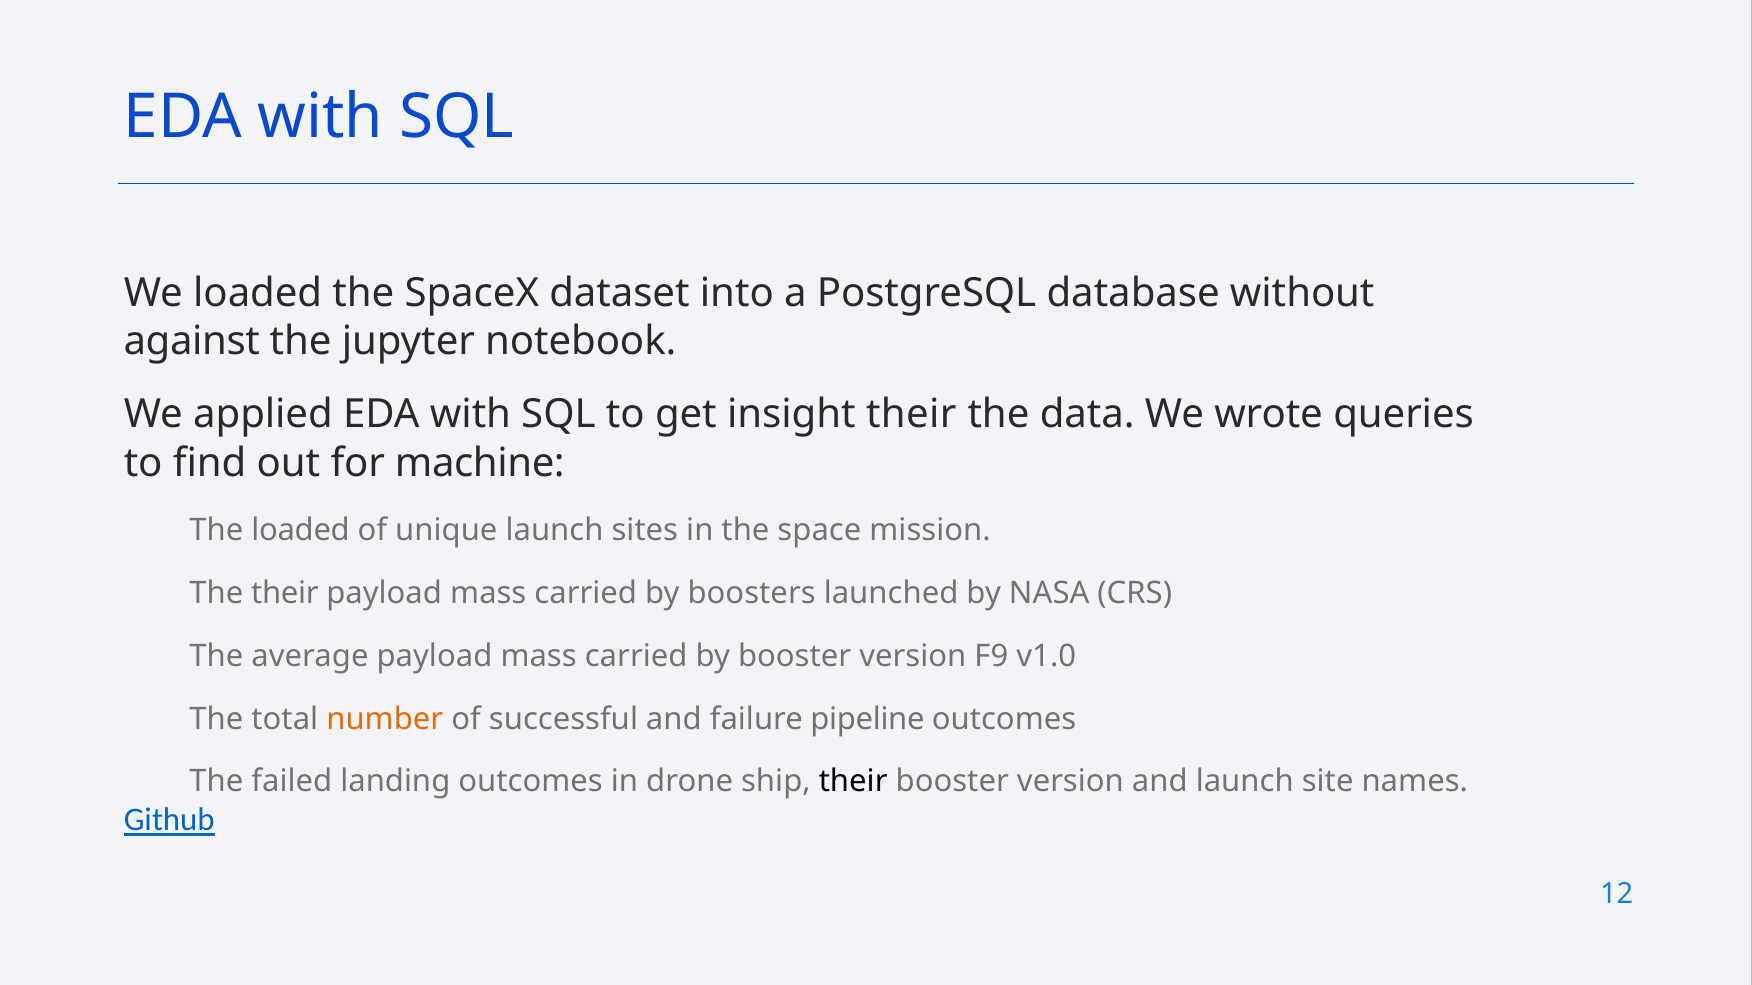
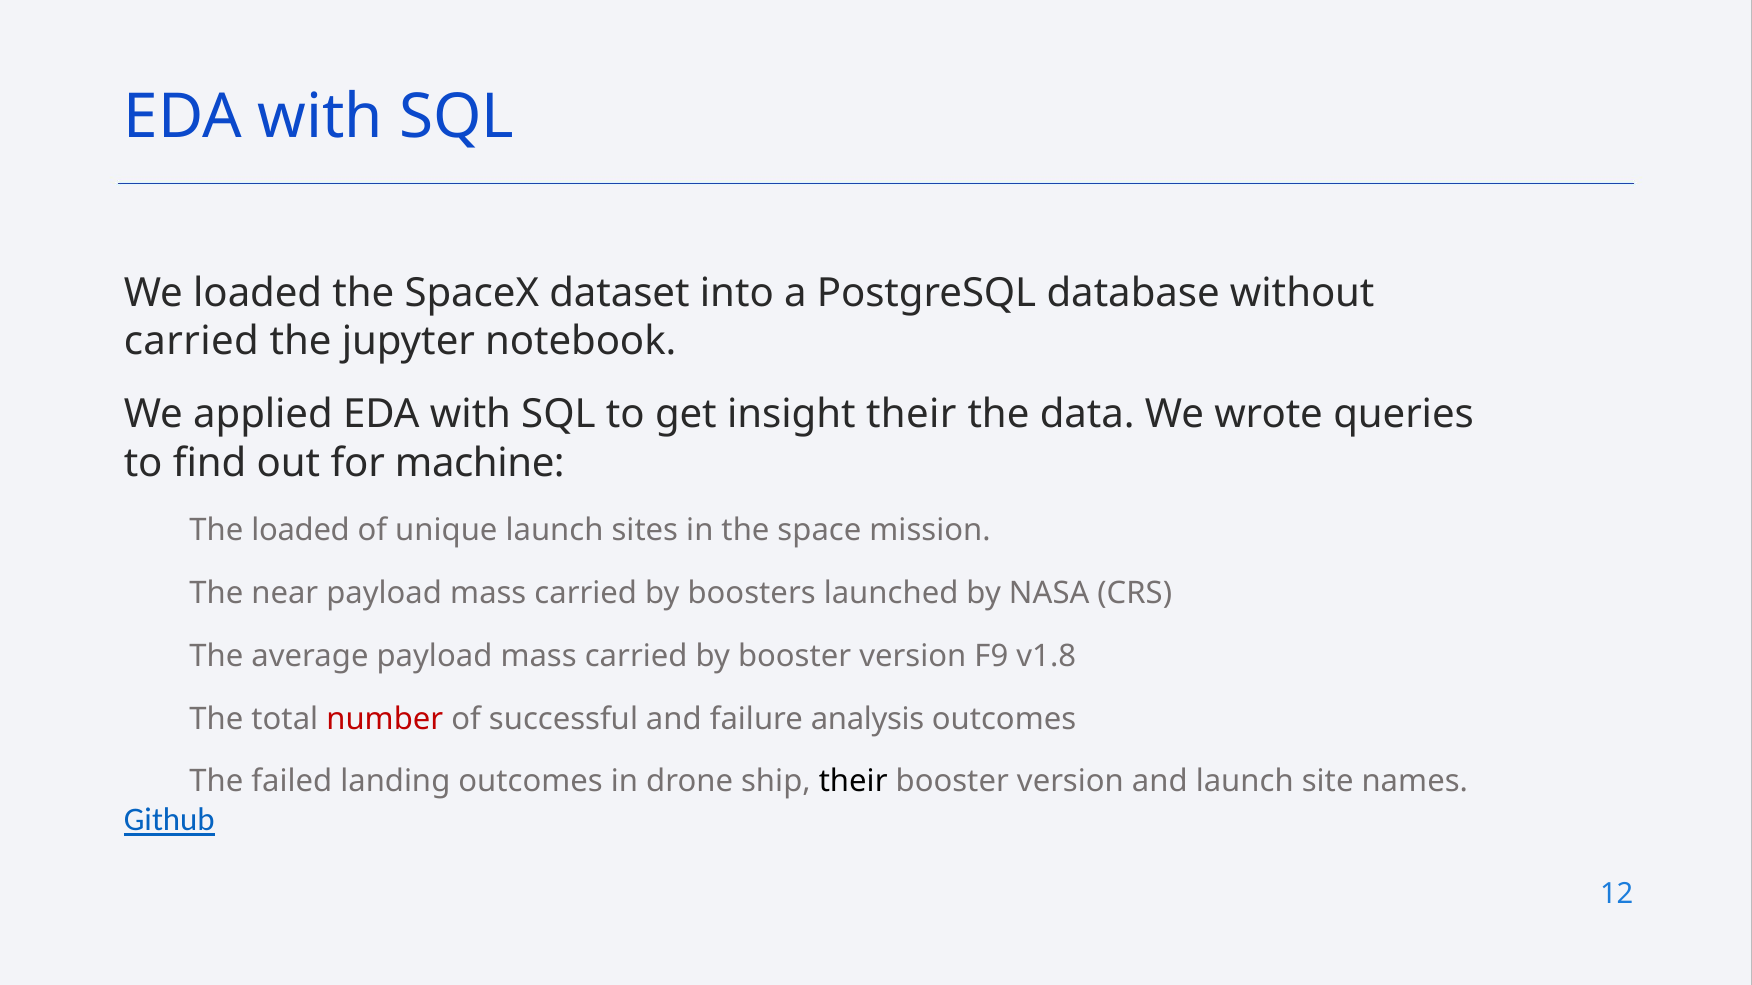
against at (192, 341): against -> carried
The their: their -> near
v1.0: v1.0 -> v1.8
number colour: orange -> red
pipeline: pipeline -> analysis
